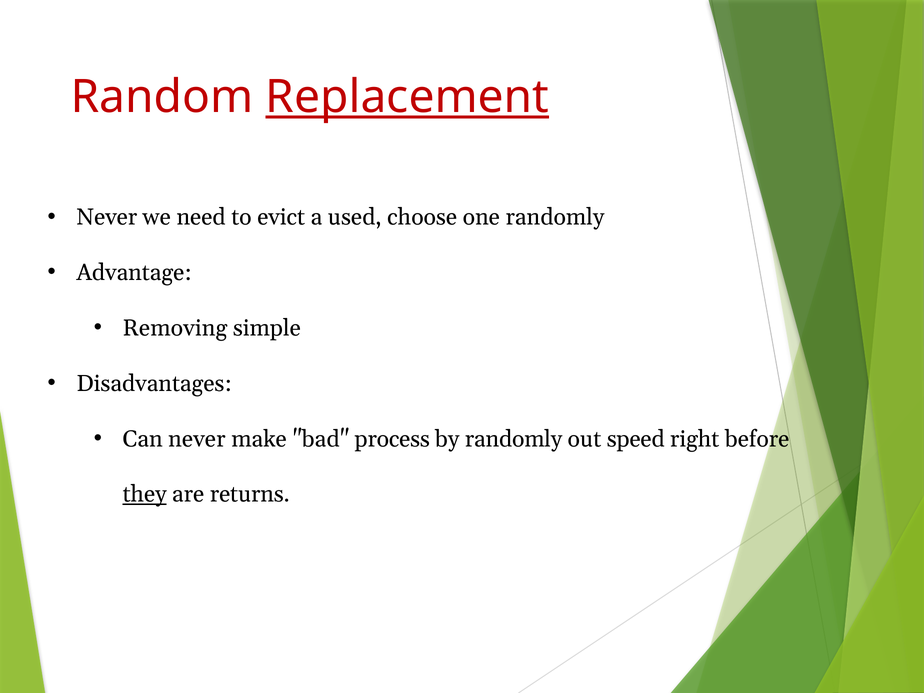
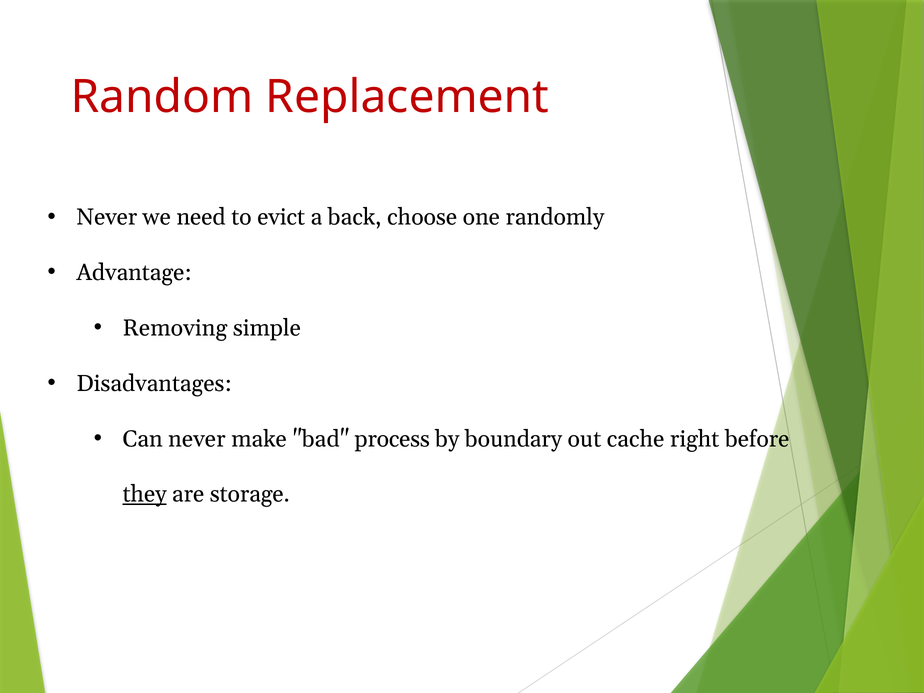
Replacement underline: present -> none
used: used -> back
by randomly: randomly -> boundary
speed: speed -> cache
returns: returns -> storage
